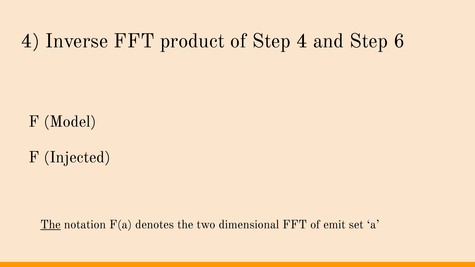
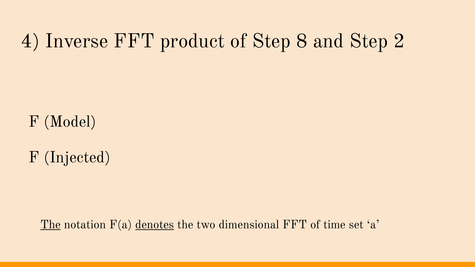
Step 4: 4 -> 8
6: 6 -> 2
denotes underline: none -> present
emit: emit -> time
